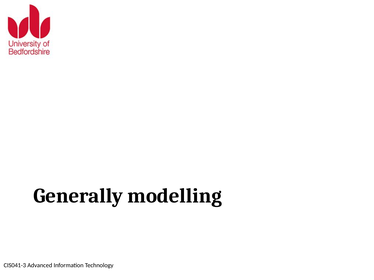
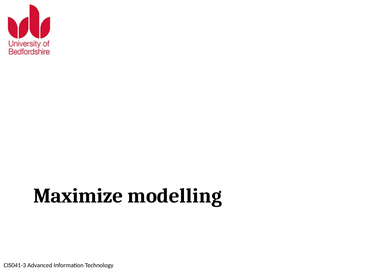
Generally: Generally -> Maximize
